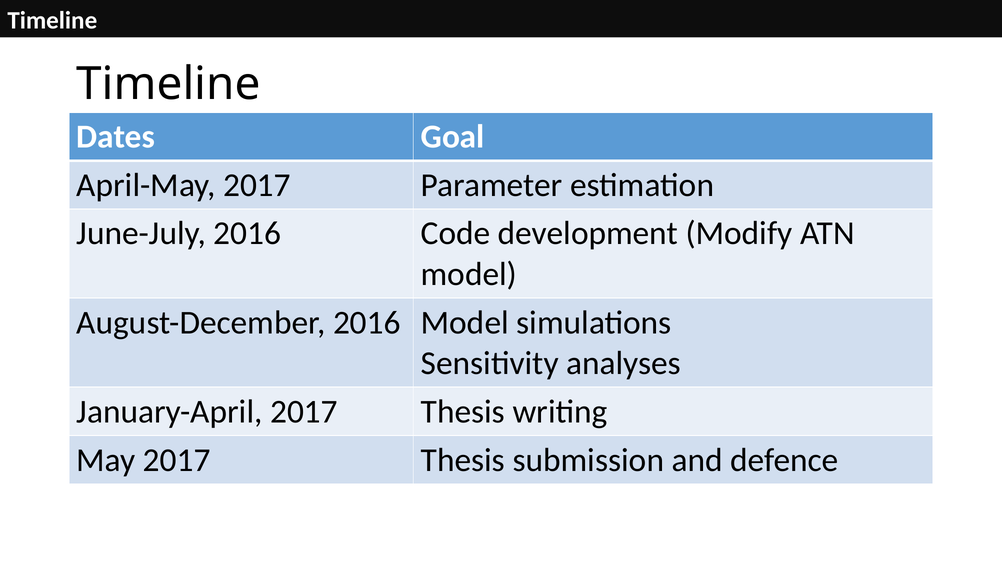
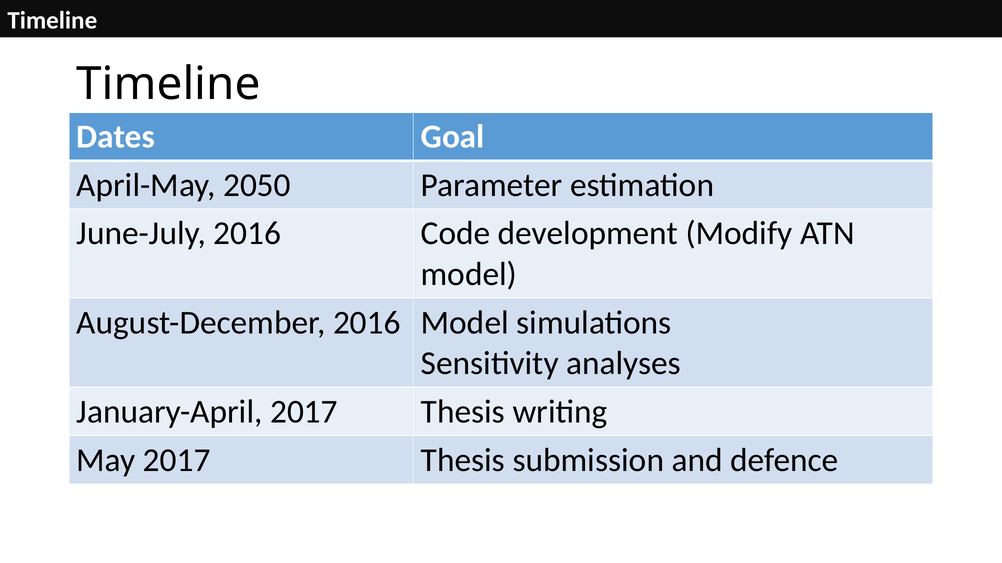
April-May 2017: 2017 -> 2050
